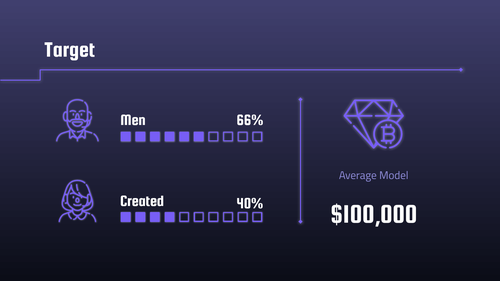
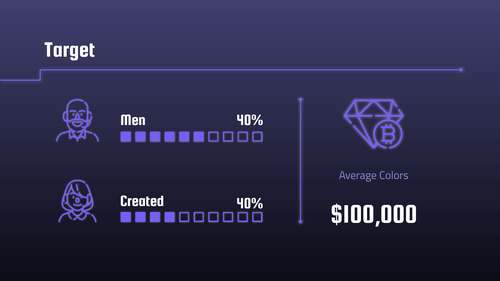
66% at (250, 120): 66% -> 40%
Model: Model -> Colors
